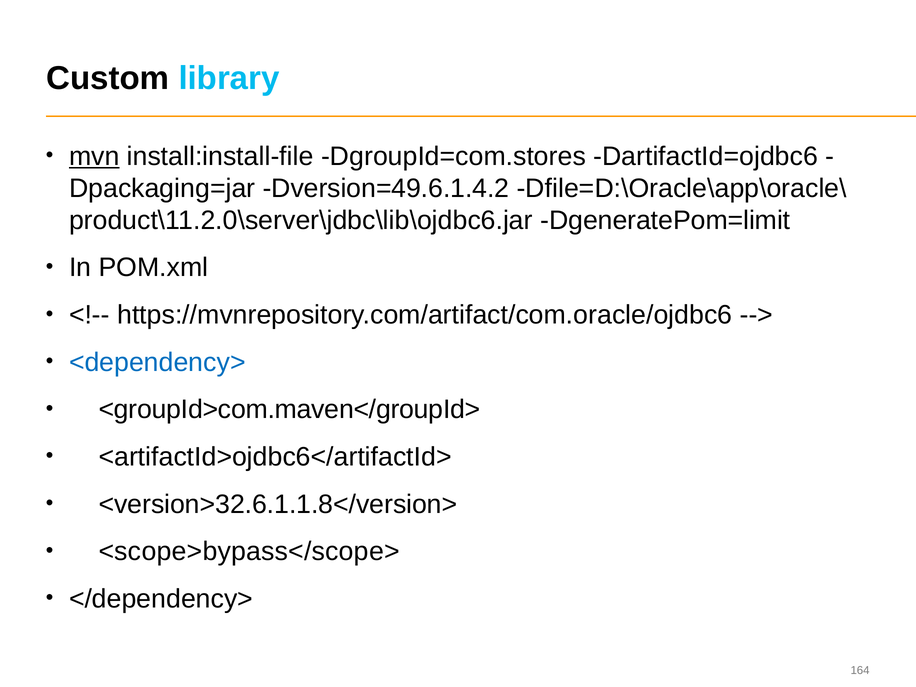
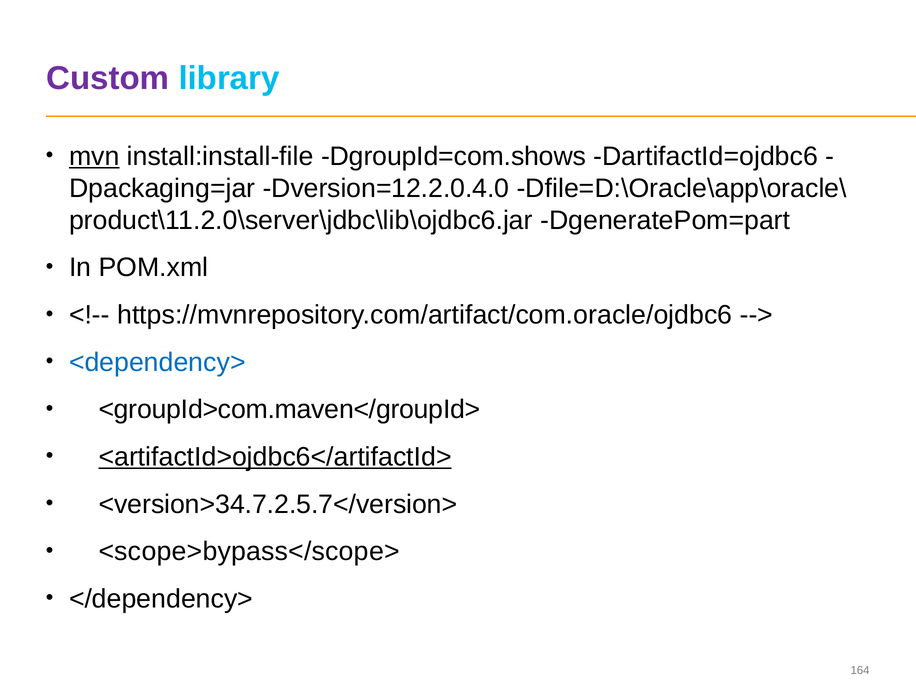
Custom colour: black -> purple
DgroupId=com.stores: DgroupId=com.stores -> DgroupId=com.shows
Dversion=49.6.1.4.2: Dversion=49.6.1.4.2 -> Dversion=12.2.0.4.0
DgeneratePom=limit: DgeneratePom=limit -> DgeneratePom=part
<artifactId>ojdbc6</artifactId> underline: none -> present
<version>32.6.1.1.8</version>: <version>32.6.1.1.8</version> -> <version>34.7.2.5.7</version>
